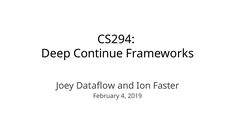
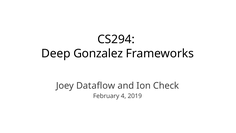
Continue: Continue -> Gonzalez
Faster: Faster -> Check
